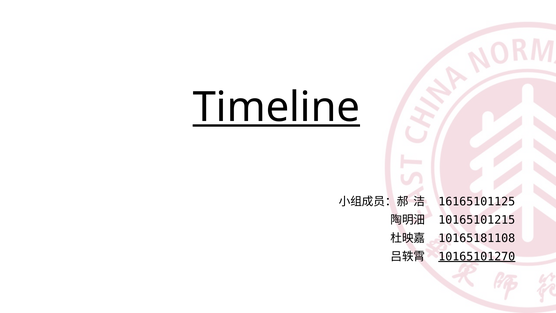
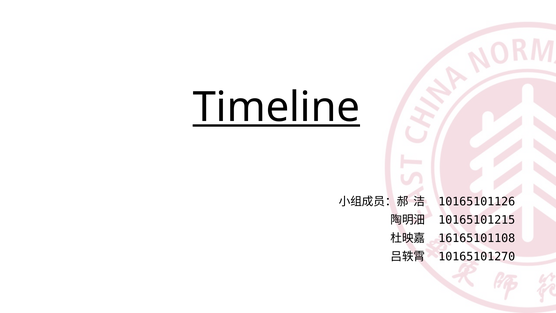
16165101125: 16165101125 -> 10165101126
10165181108: 10165181108 -> 16165101108
10165101270 underline: present -> none
